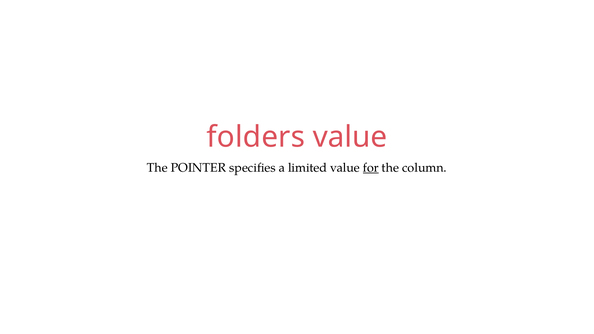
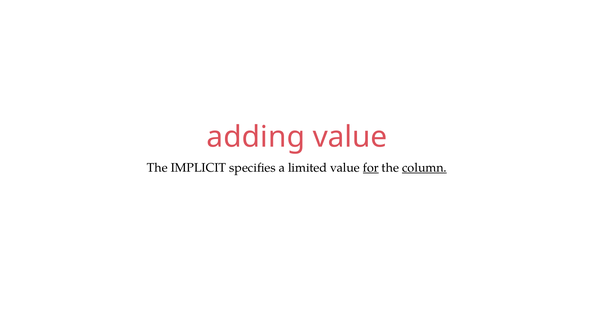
folders: folders -> adding
POINTER: POINTER -> IMPLICIT
column underline: none -> present
